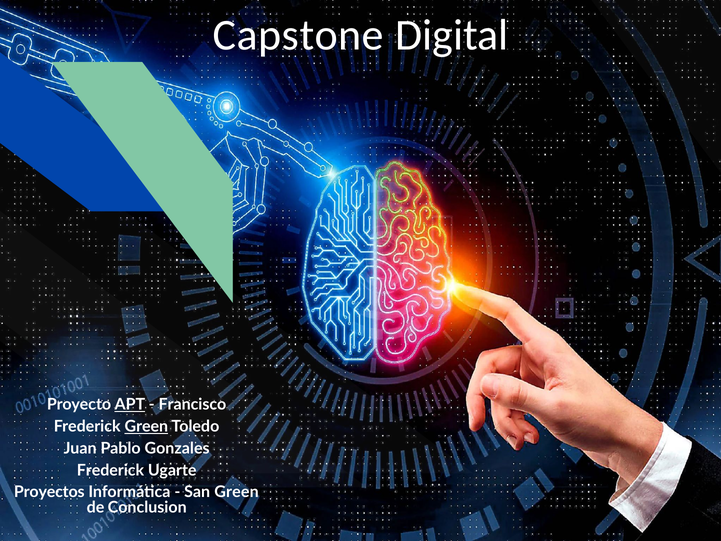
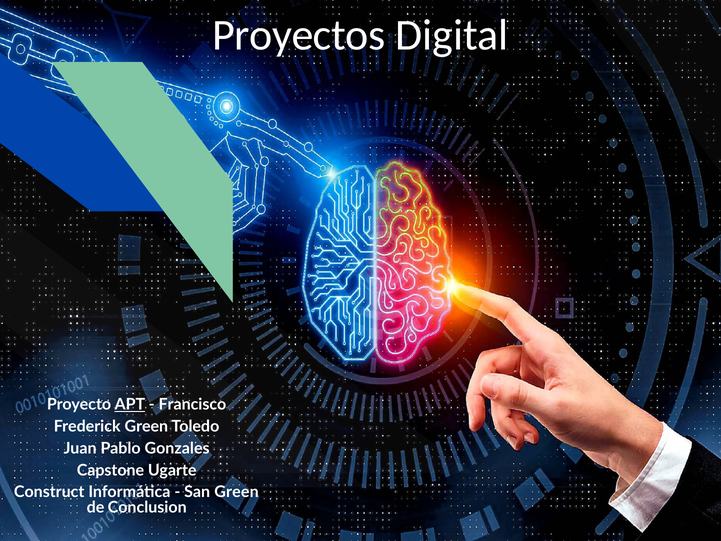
Capstone: Capstone -> Proyectos
Green at (146, 426) underline: present -> none
Frederick at (110, 470): Frederick -> Capstone
Proyectos: Proyectos -> Construct
